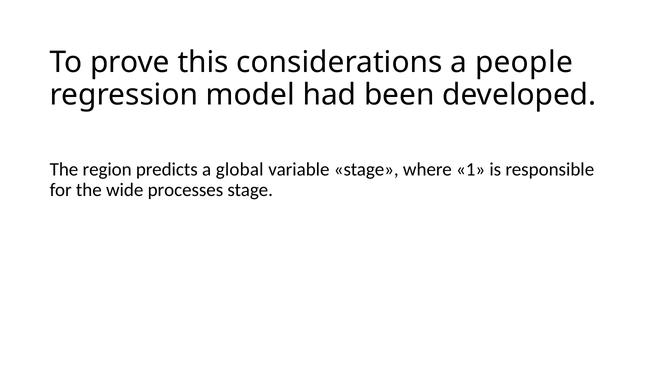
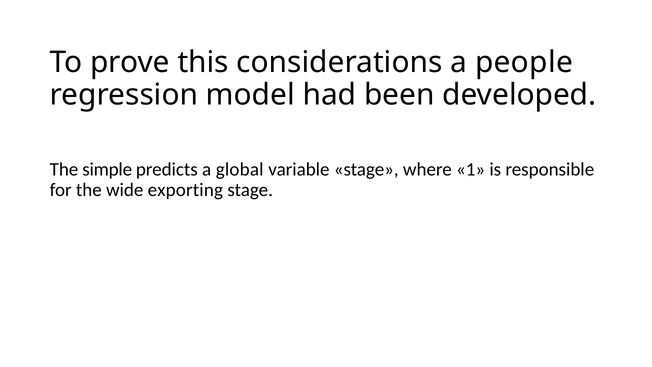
region: region -> simple
processes: processes -> exporting
